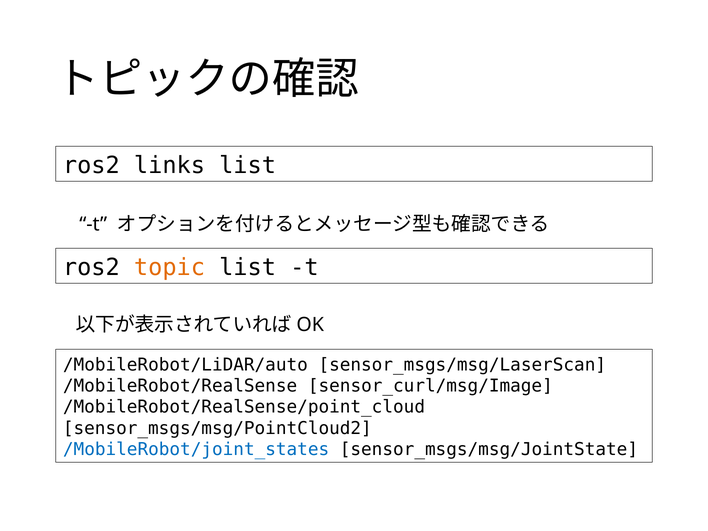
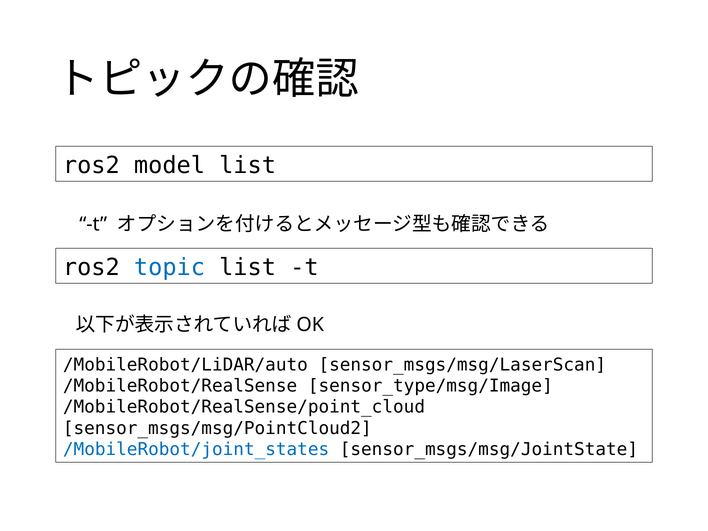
links: links -> model
topic colour: orange -> blue
sensor_curl/msg/Image: sensor_curl/msg/Image -> sensor_type/msg/Image
